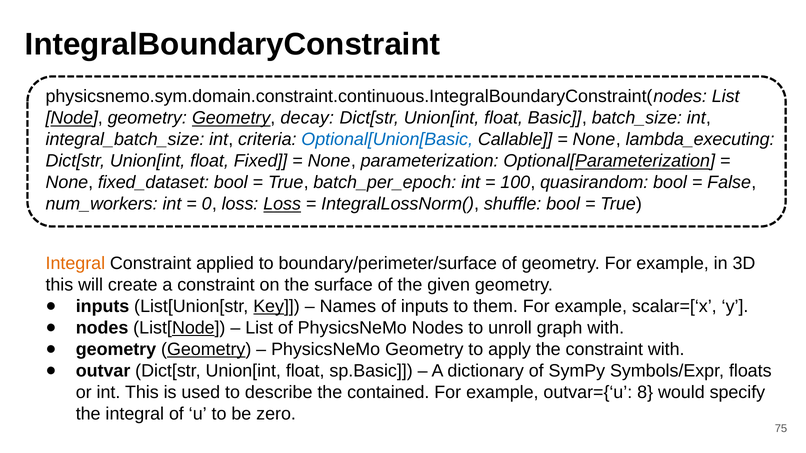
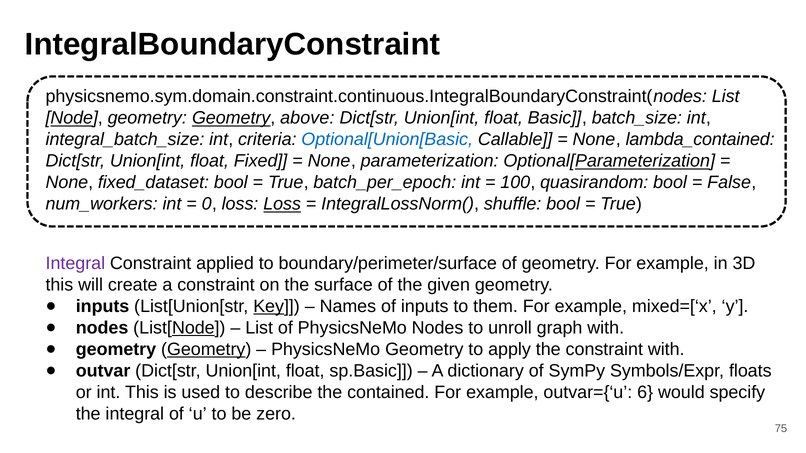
decay: decay -> above
lambda_executing: lambda_executing -> lambda_contained
Integral at (75, 264) colour: orange -> purple
scalar=[‘x: scalar=[‘x -> mixed=[‘x
8: 8 -> 6
